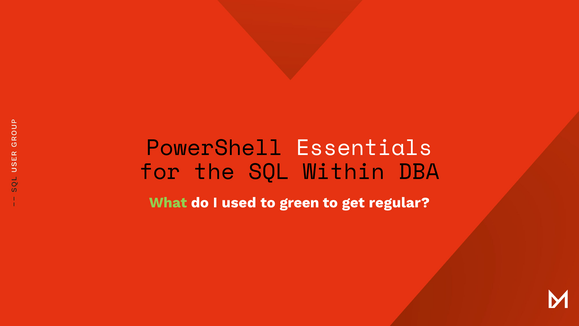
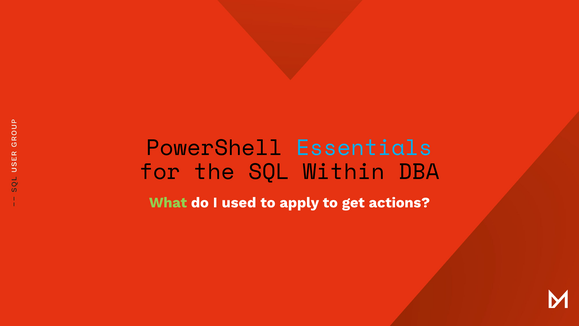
Essentials colour: white -> light blue
green: green -> apply
regular: regular -> actions
